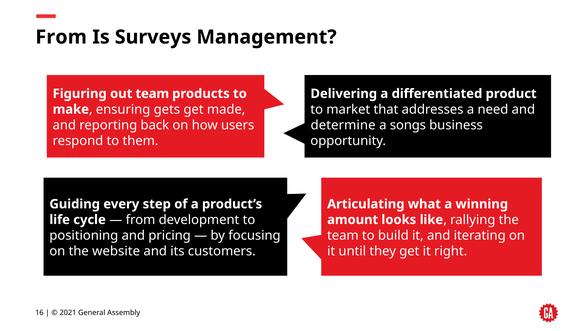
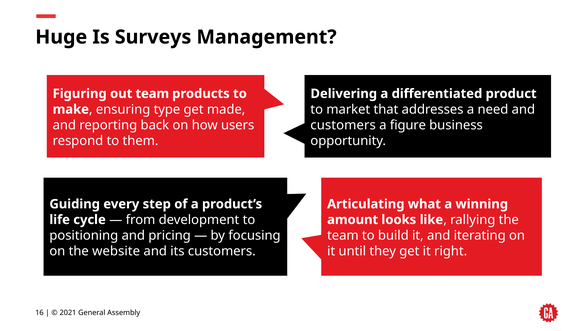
From at (61, 37): From -> Huge
gets: gets -> type
determine at (343, 125): determine -> customers
songs: songs -> figure
